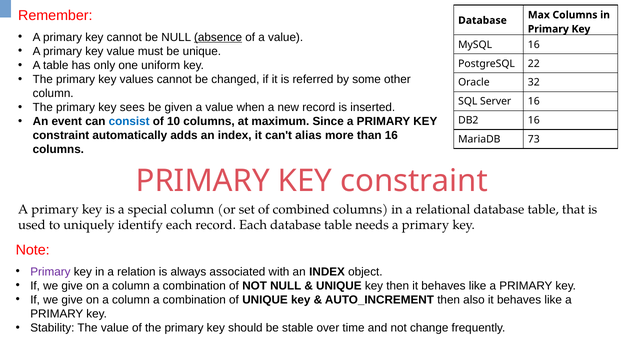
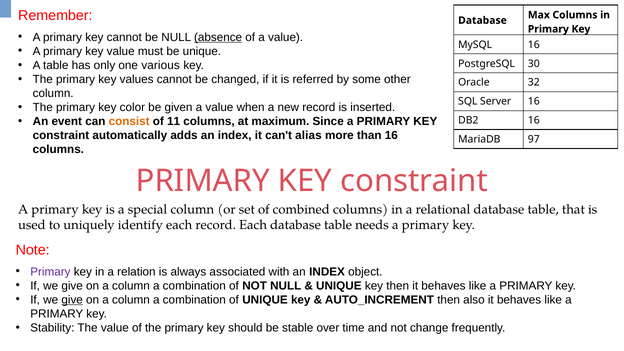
uniform: uniform -> various
22: 22 -> 30
sees: sees -> color
consist colour: blue -> orange
10: 10 -> 11
73: 73 -> 97
give at (72, 300) underline: none -> present
